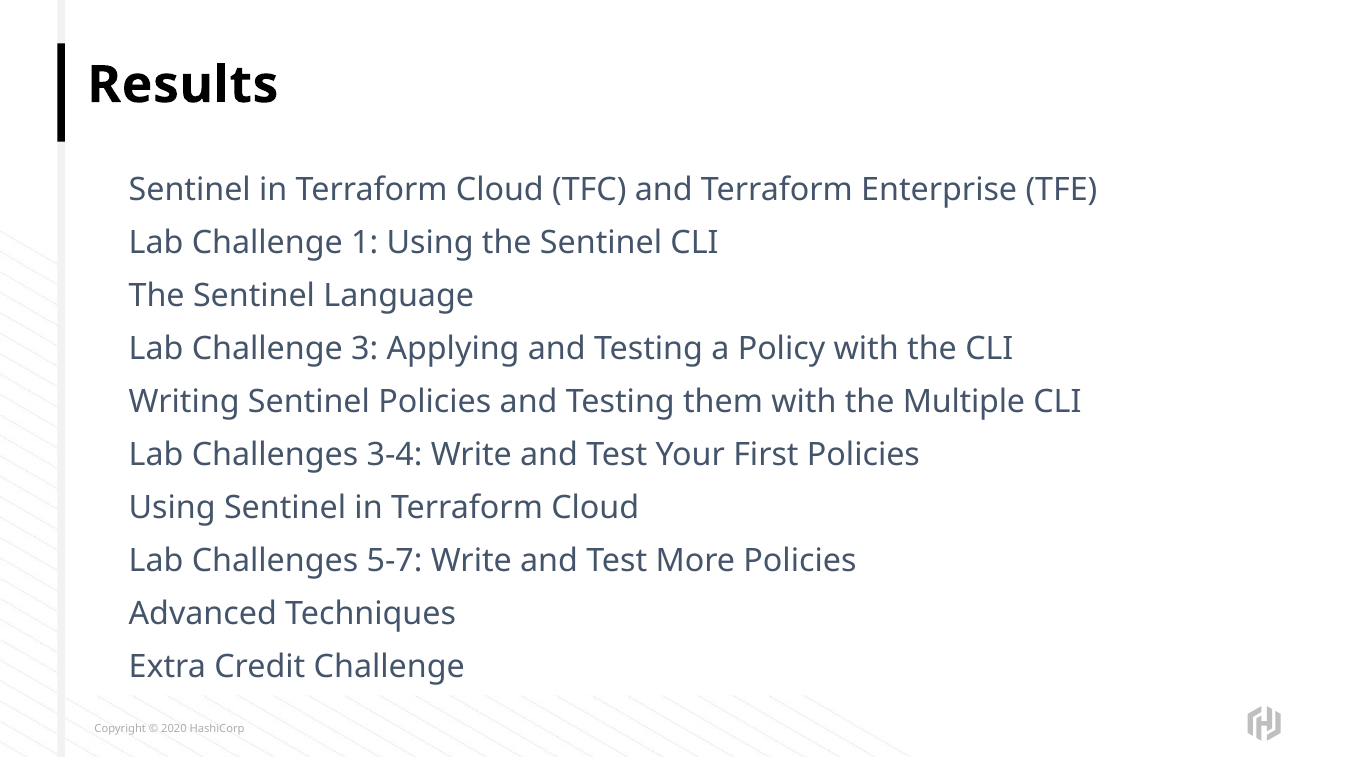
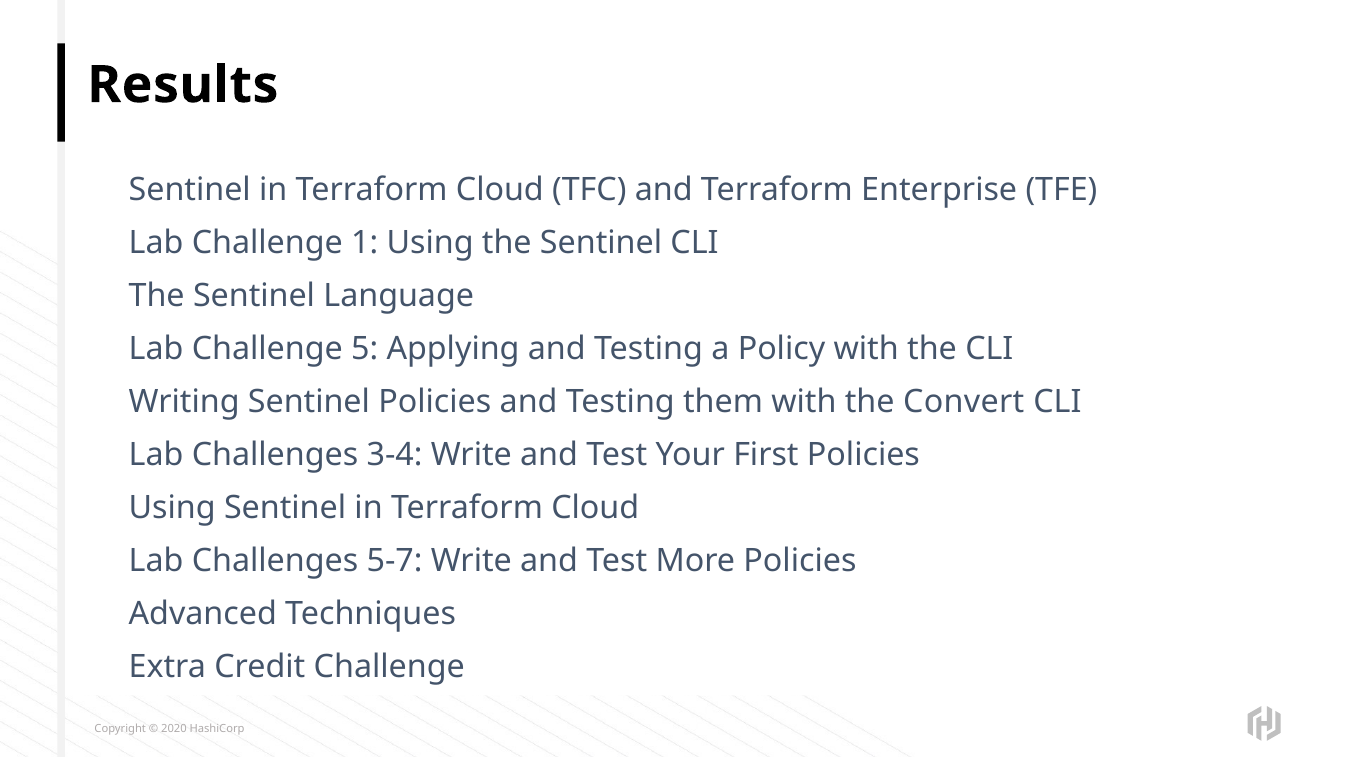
3: 3 -> 5
Multiple: Multiple -> Convert
